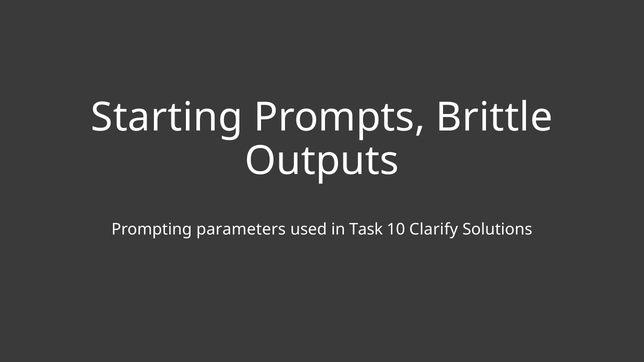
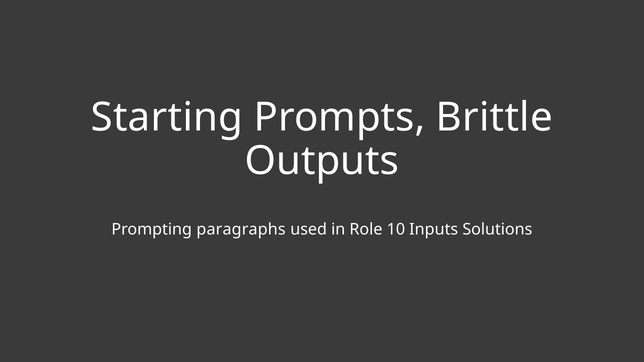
parameters: parameters -> paragraphs
Task: Task -> Role
Clarify: Clarify -> Inputs
